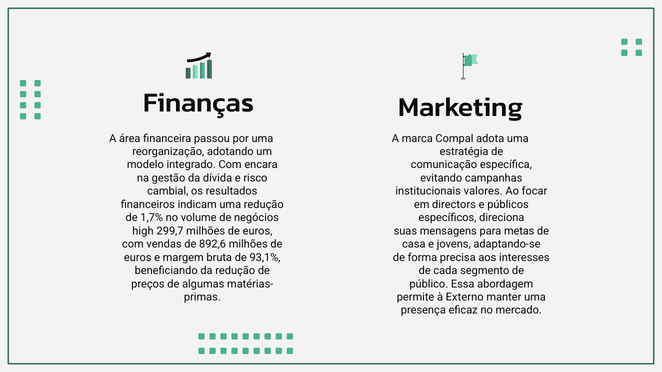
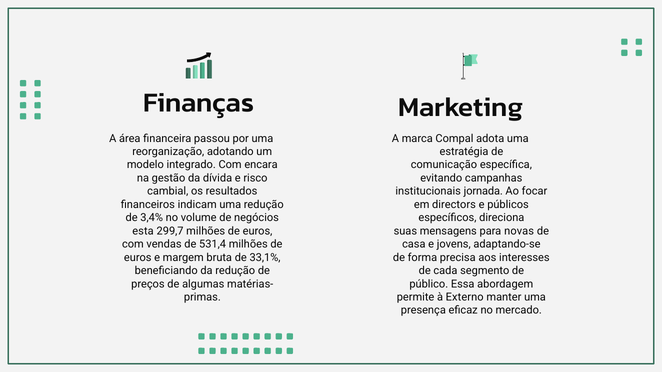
valores: valores -> jornada
1,7%: 1,7% -> 3,4%
high: high -> esta
metas: metas -> novas
892,6: 892,6 -> 531,4
93,1%: 93,1% -> 33,1%
